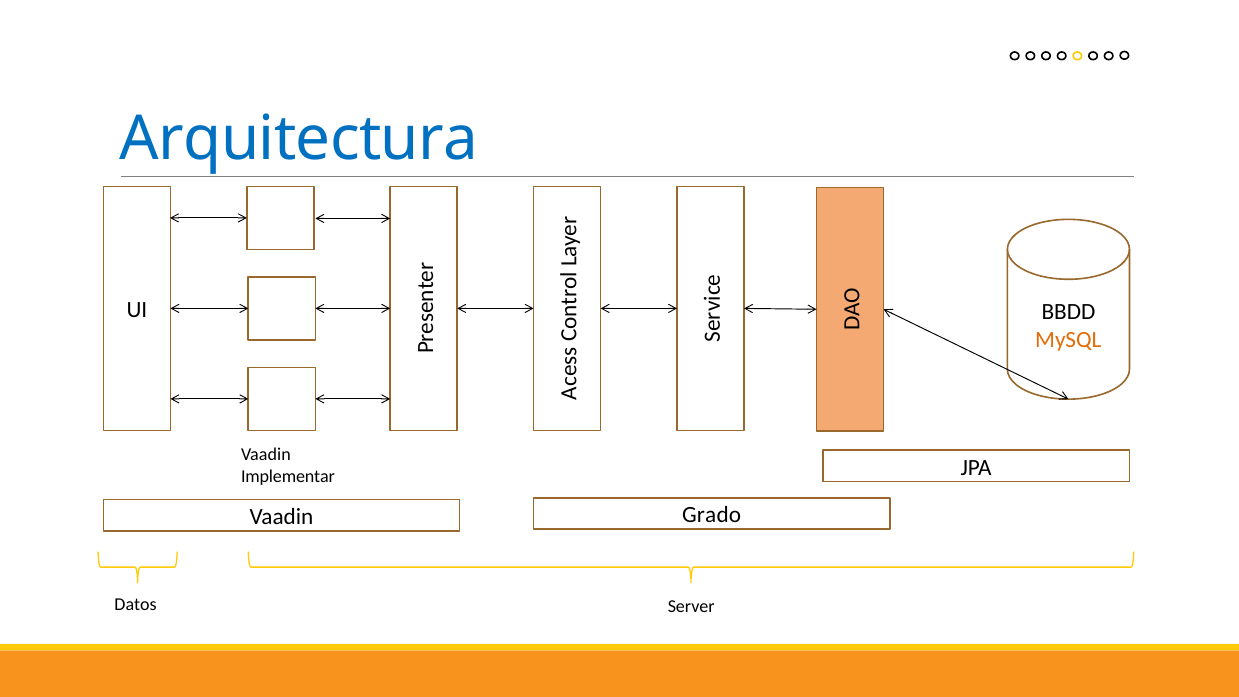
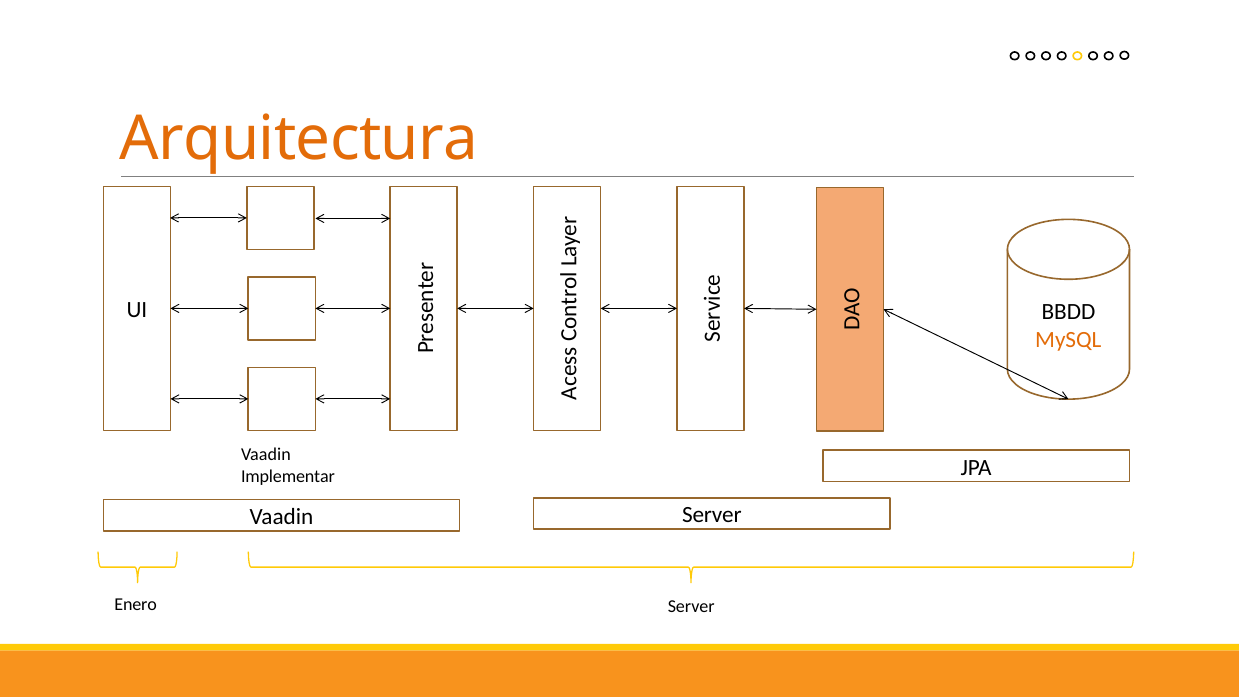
Arquitectura colour: blue -> orange
Grado at (712, 515): Grado -> Server
Datos: Datos -> Enero
